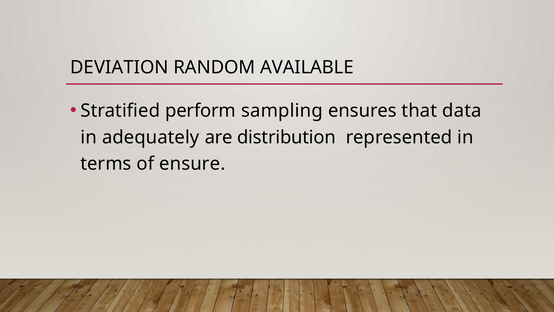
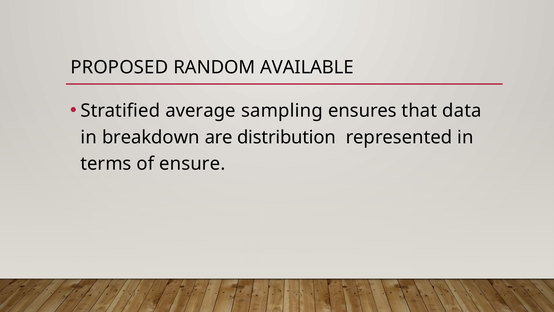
DEVIATION: DEVIATION -> PROPOSED
perform: perform -> average
adequately: adequately -> breakdown
